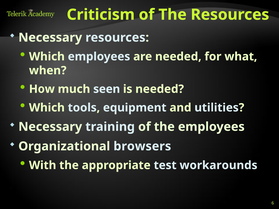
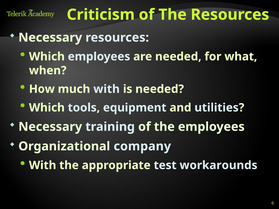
much seen: seen -> with
browsers: browsers -> company
